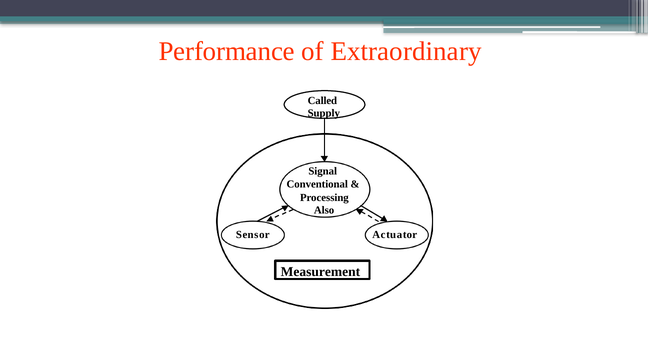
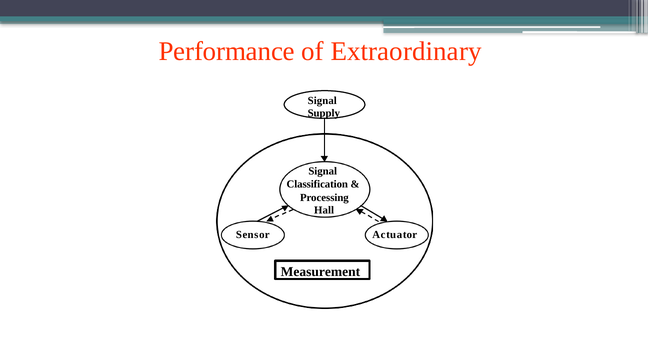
Called at (322, 101): Called -> Signal
Conventional: Conventional -> Classification
Also: Also -> Hall
